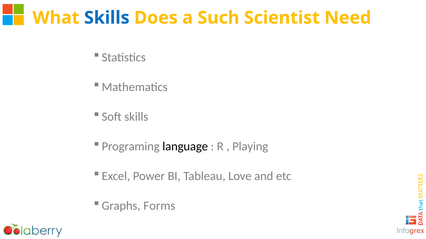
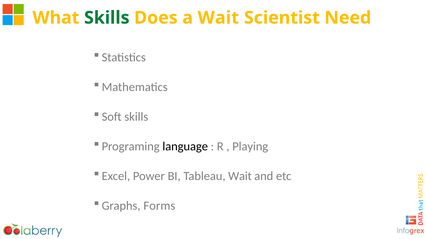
Skills at (107, 18) colour: blue -> green
a Such: Such -> Wait
Tableau Love: Love -> Wait
